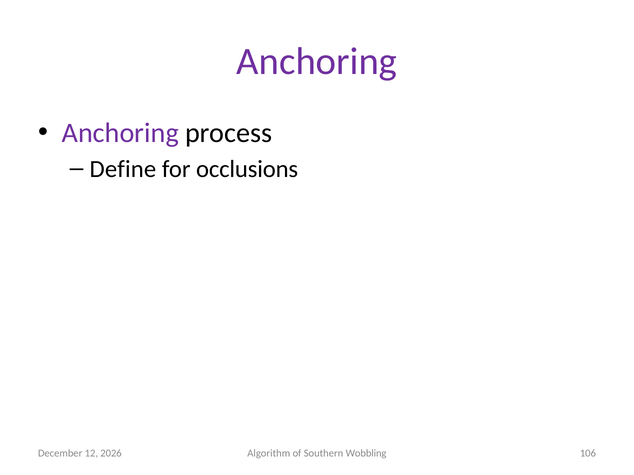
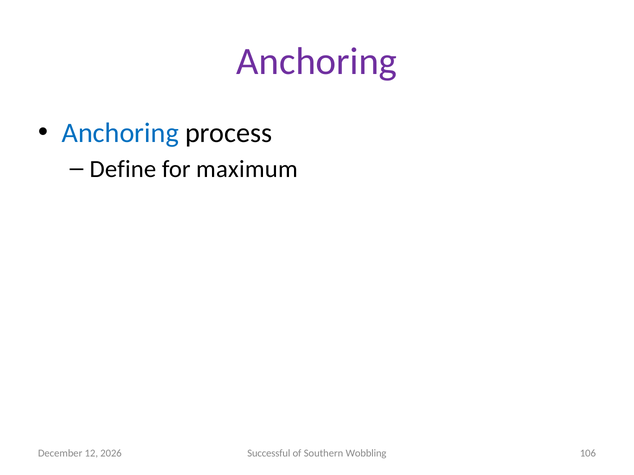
Anchoring at (120, 133) colour: purple -> blue
occlusions: occlusions -> maximum
Algorithm: Algorithm -> Successful
